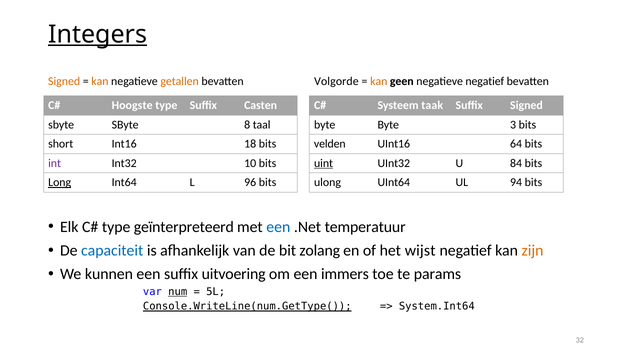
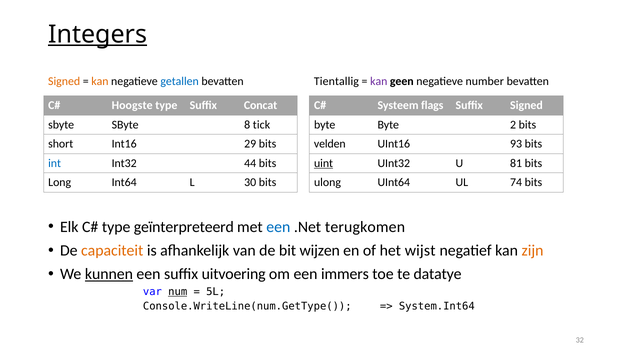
getallen colour: orange -> blue
Volgorde: Volgorde -> Tientallig
kan at (379, 81) colour: orange -> purple
negatieve negatief: negatief -> number
Casten: Casten -> Concat
taak: taak -> flags
taal: taal -> tick
3: 3 -> 2
18: 18 -> 29
64: 64 -> 93
int colour: purple -> blue
10: 10 -> 44
84: 84 -> 81
Long underline: present -> none
96: 96 -> 30
94: 94 -> 74
temperatuur: temperatuur -> terugkomen
capaciteit colour: blue -> orange
zolang: zolang -> wijzen
kunnen underline: none -> present
params: params -> datatye
Console.WriteLine(num.GetType( underline: present -> none
